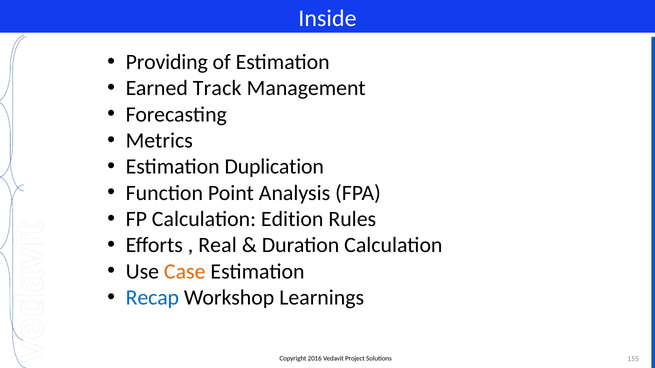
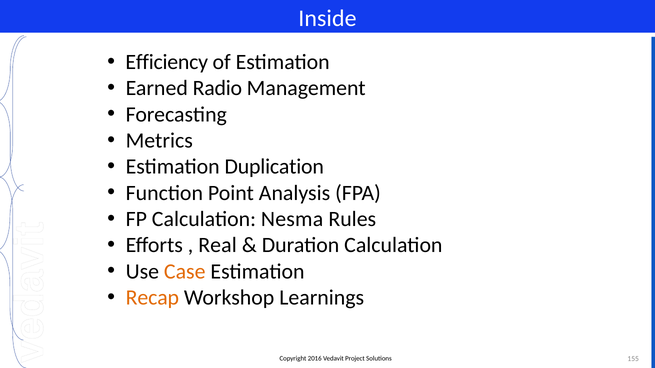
Providing: Providing -> Efficiency
Track: Track -> Radio
Edition: Edition -> Nesma
Recap colour: blue -> orange
